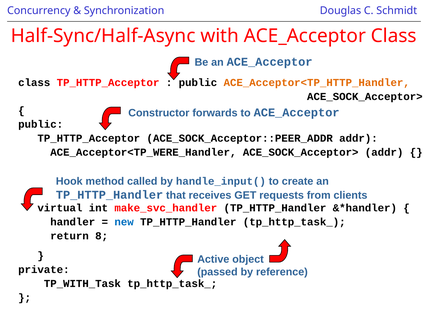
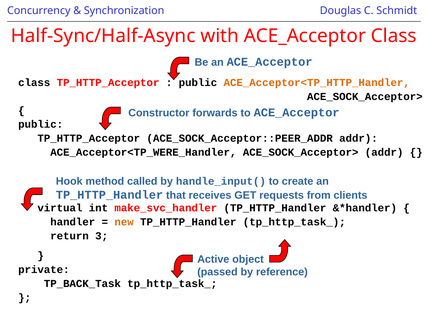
new colour: blue -> orange
8: 8 -> 3
TP_WITH_Task: TP_WITH_Task -> TP_BACK_Task
